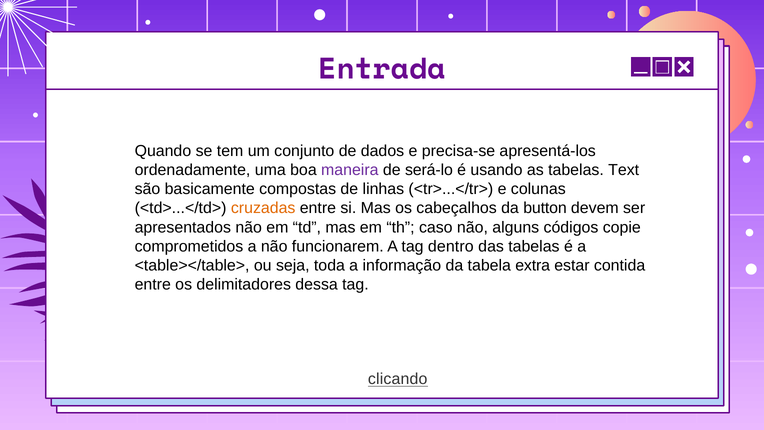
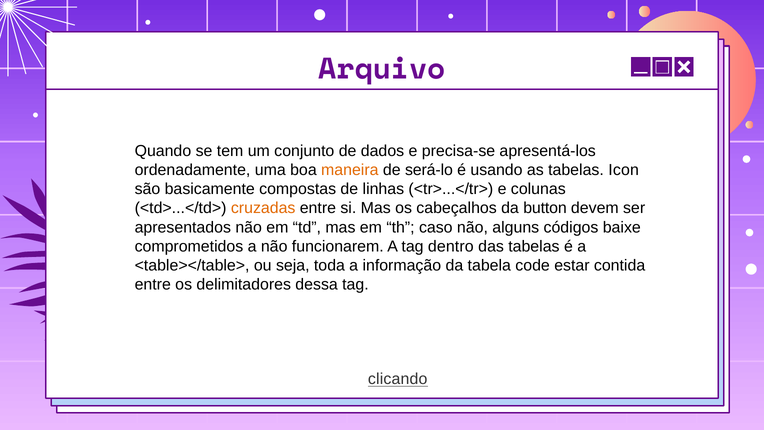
Entrada: Entrada -> Arquivo
maneira colour: purple -> orange
Text: Text -> Icon
copie: copie -> baixe
extra: extra -> code
